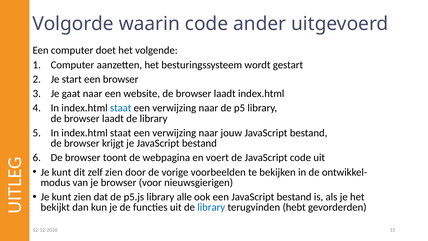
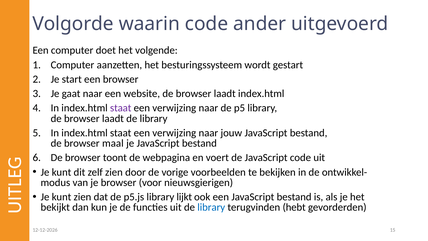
staat at (121, 108) colour: blue -> purple
krijgt: krijgt -> maal
alle: alle -> lijkt
